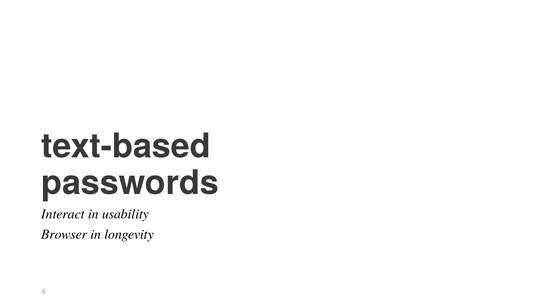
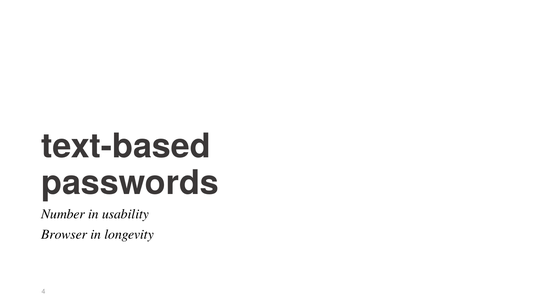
Interact: Interact -> Number
